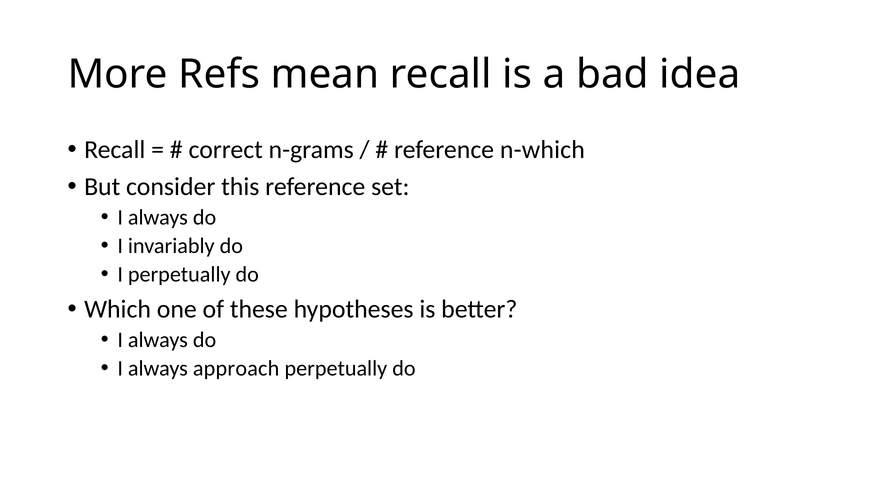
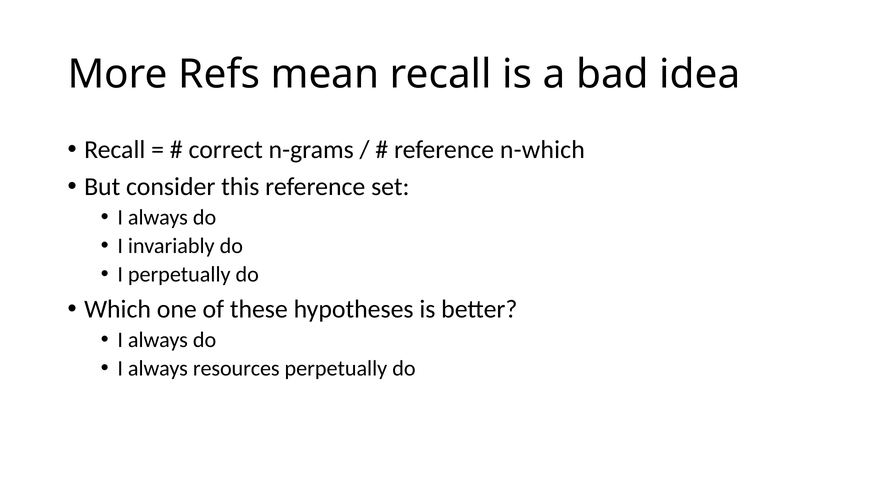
approach: approach -> resources
